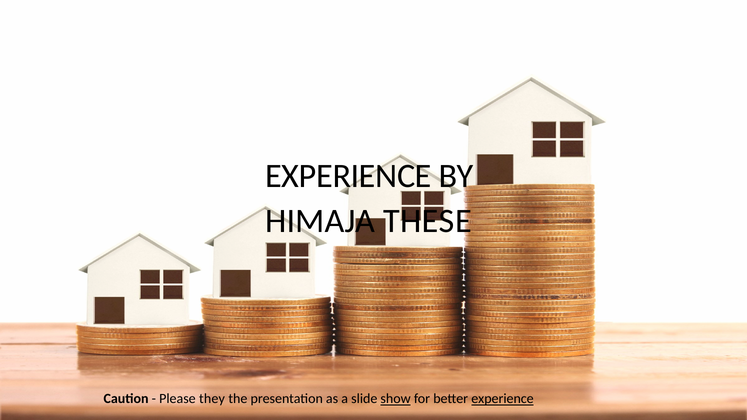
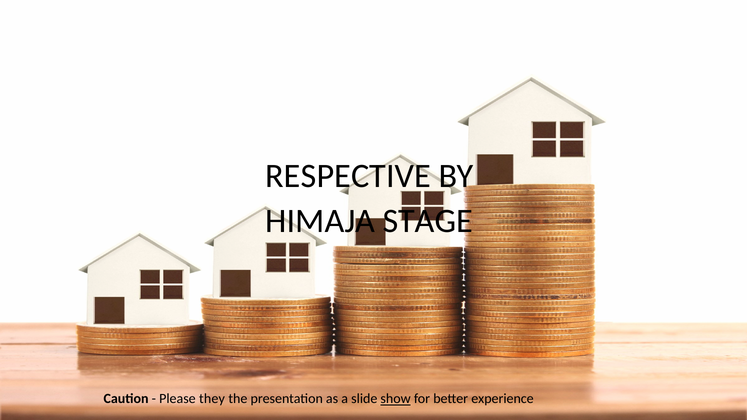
EXPERIENCE at (348, 176): EXPERIENCE -> RESPECTIVE
THESE: THESE -> STAGE
experience at (502, 399) underline: present -> none
